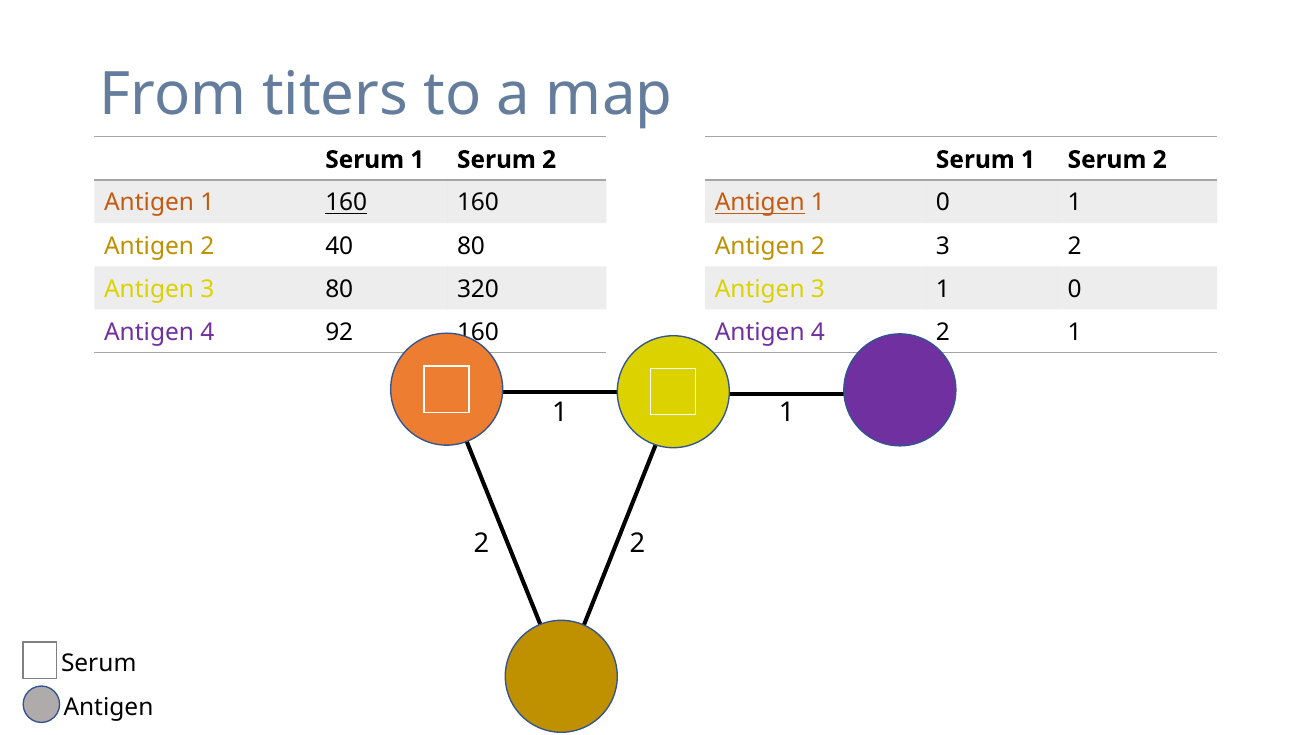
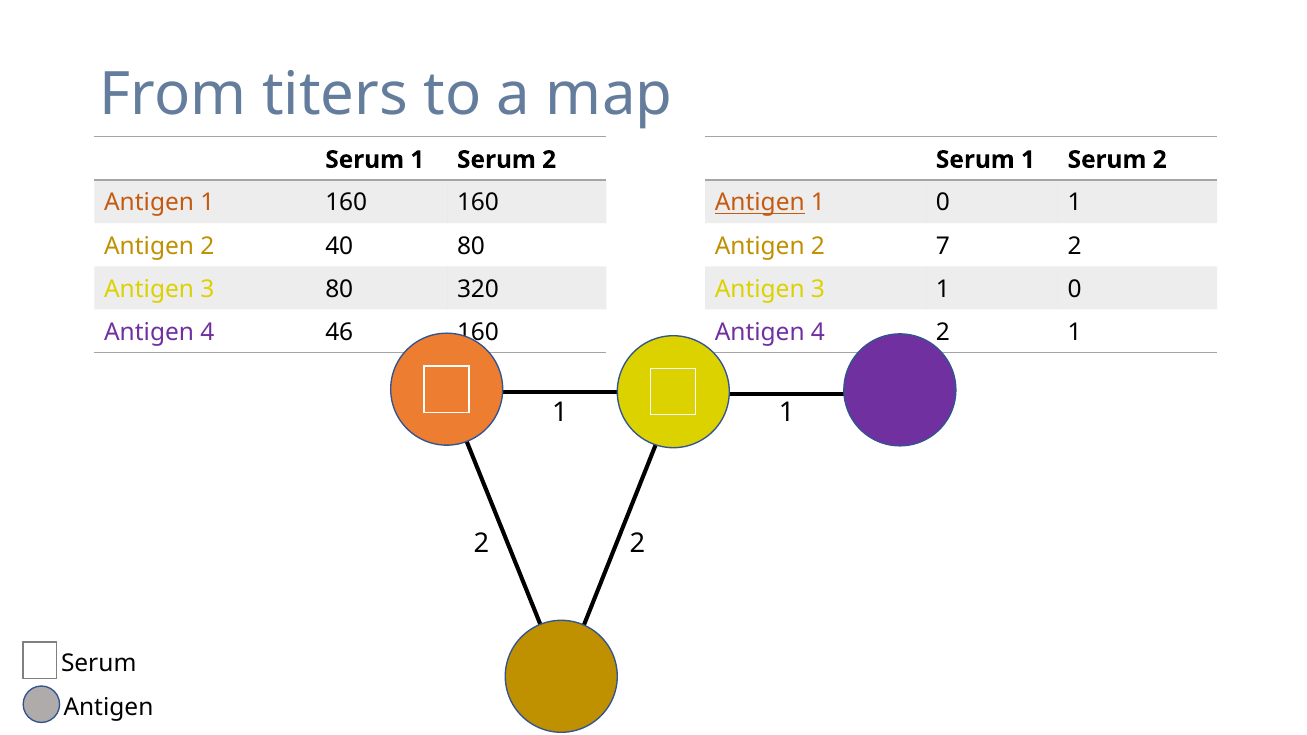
160 at (346, 203) underline: present -> none
2 3: 3 -> 7
92: 92 -> 46
